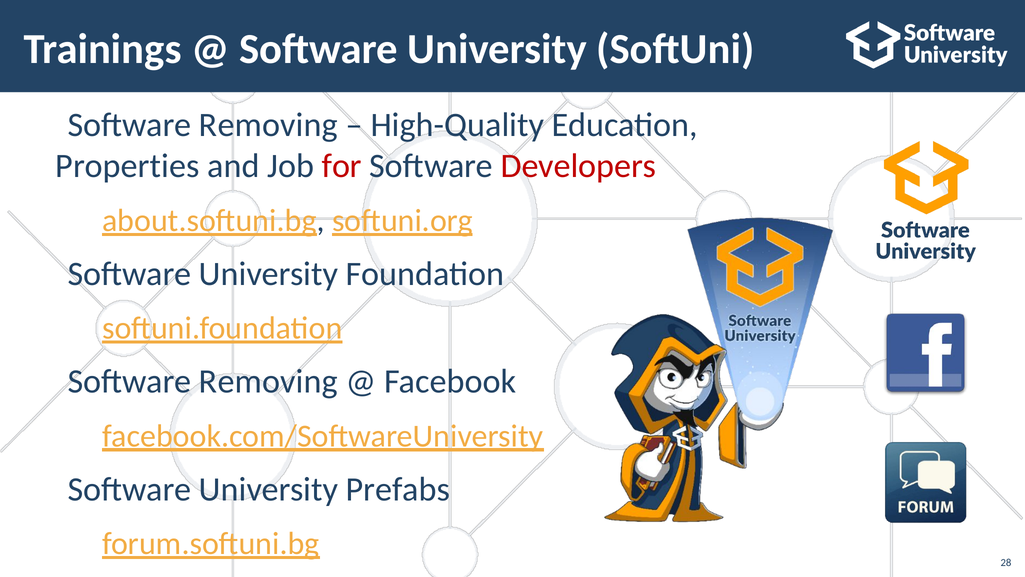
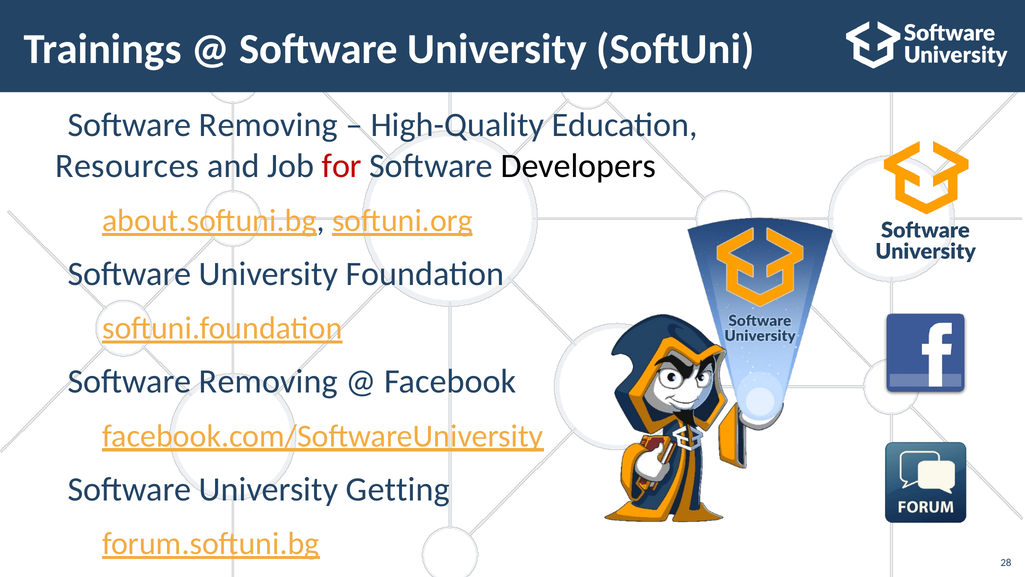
Properties: Properties -> Resources
Developers colour: red -> black
Prefabs: Prefabs -> Getting
